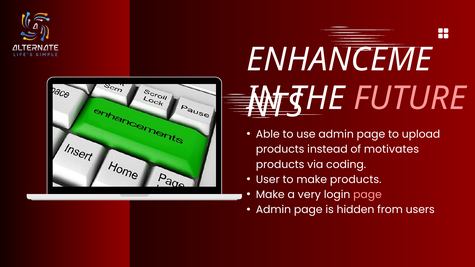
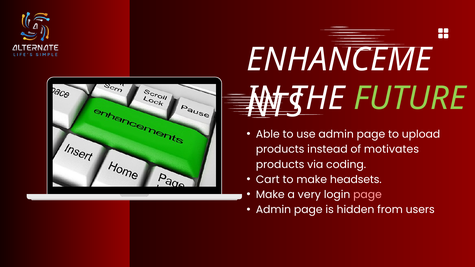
FUTURE colour: pink -> light green
User: User -> Cart
make products: products -> headsets
